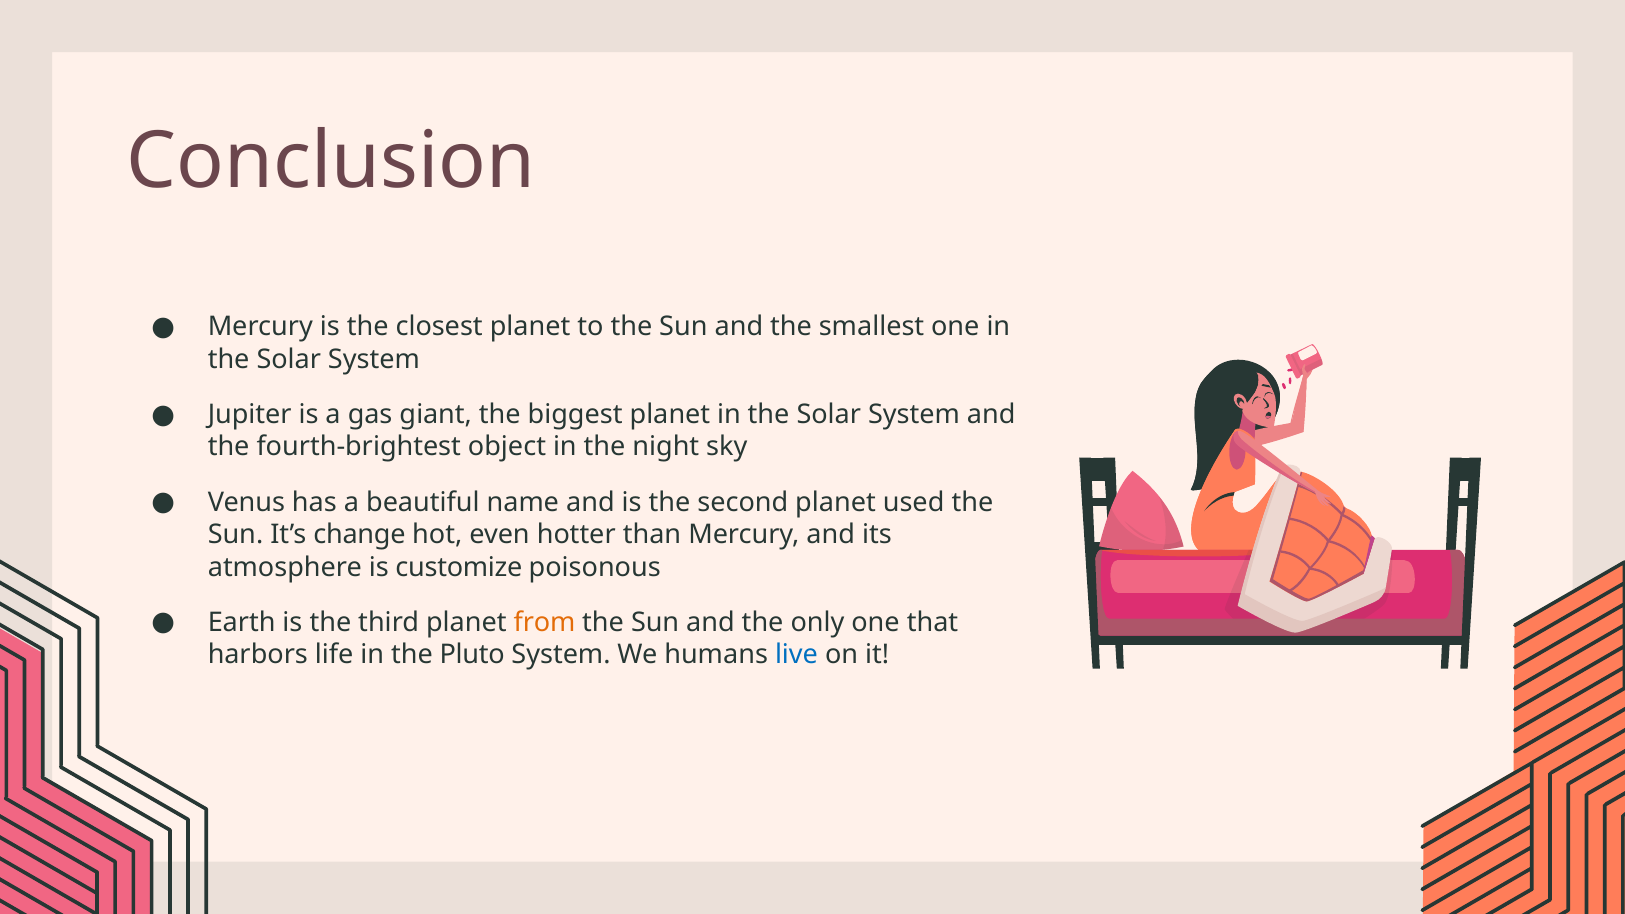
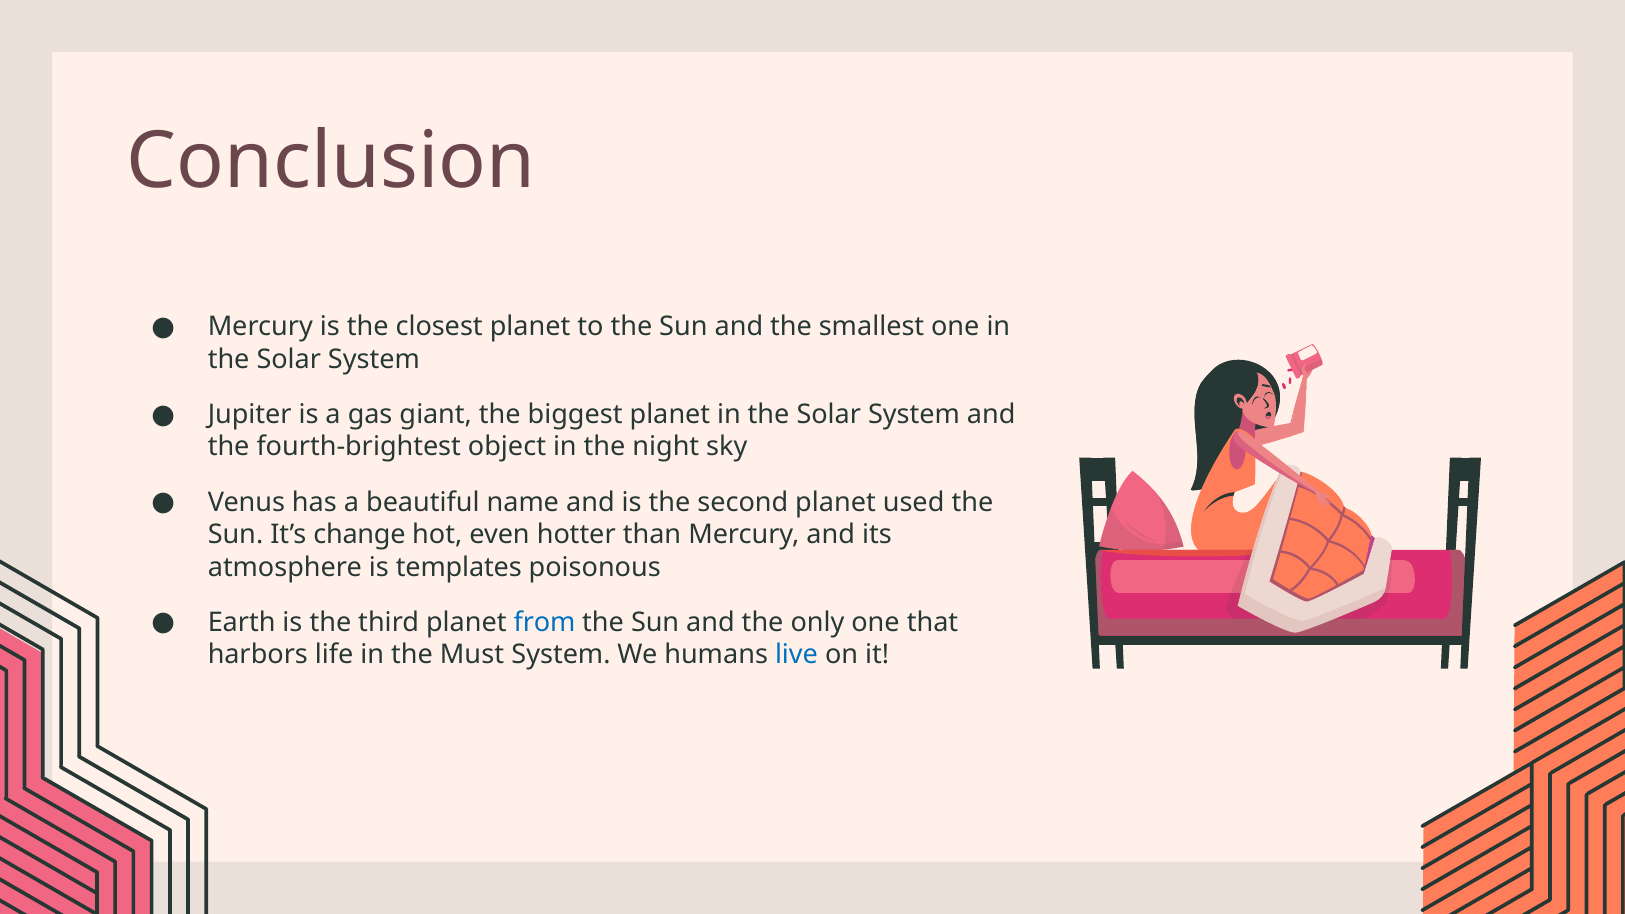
customize: customize -> templates
from colour: orange -> blue
Pluto: Pluto -> Must
